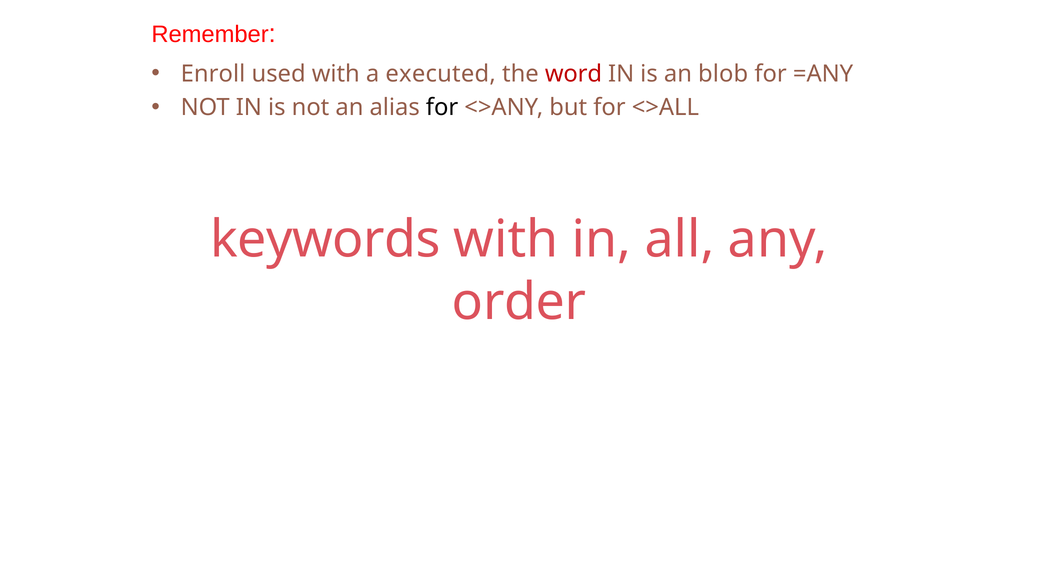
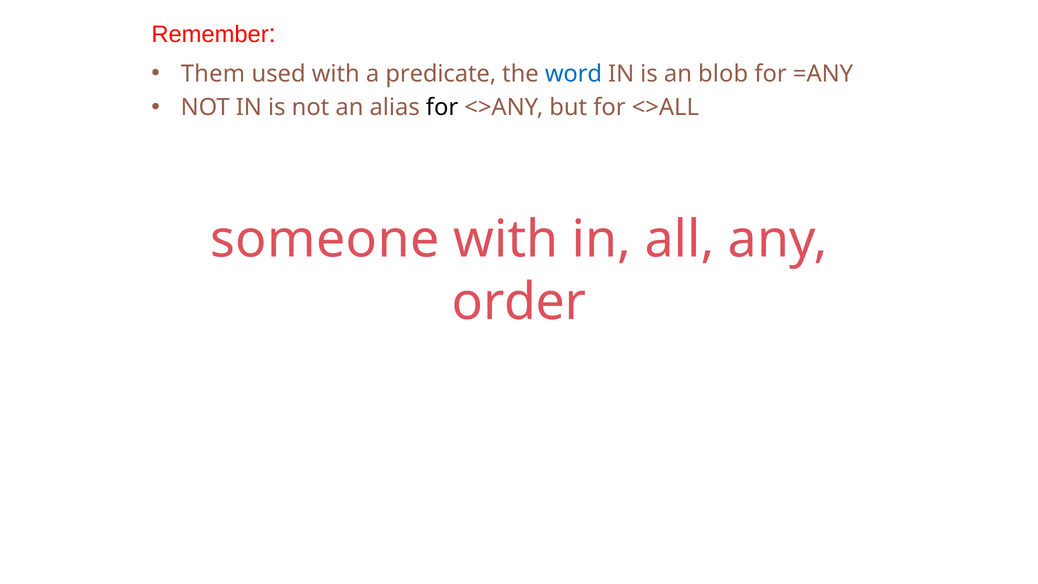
Enroll: Enroll -> Them
executed: executed -> predicate
word colour: red -> blue
keywords: keywords -> someone
